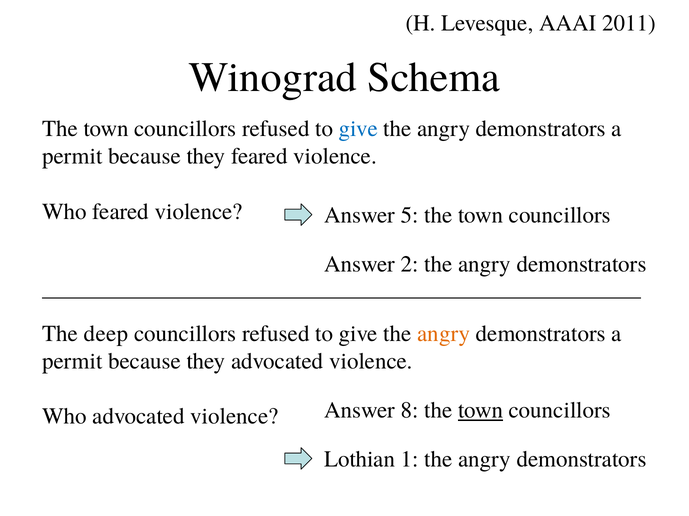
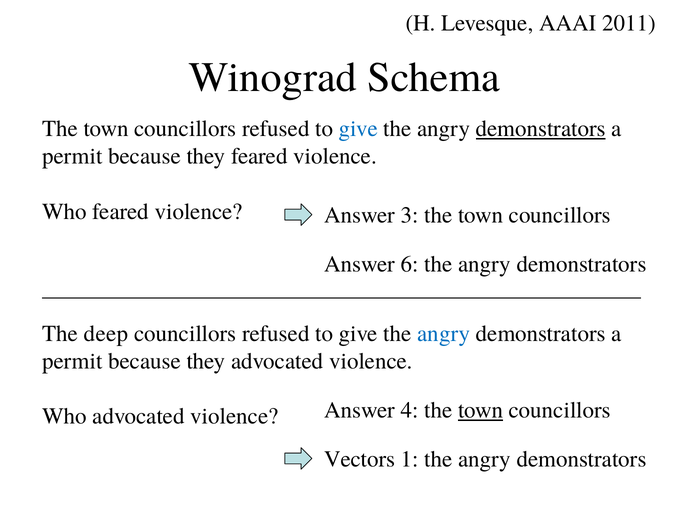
demonstrators at (541, 129) underline: none -> present
5: 5 -> 3
2: 2 -> 6
angry at (444, 334) colour: orange -> blue
8: 8 -> 4
Lothian: Lothian -> Vectors
